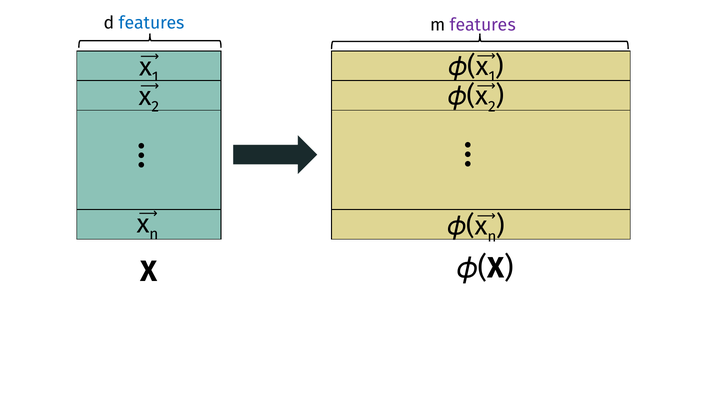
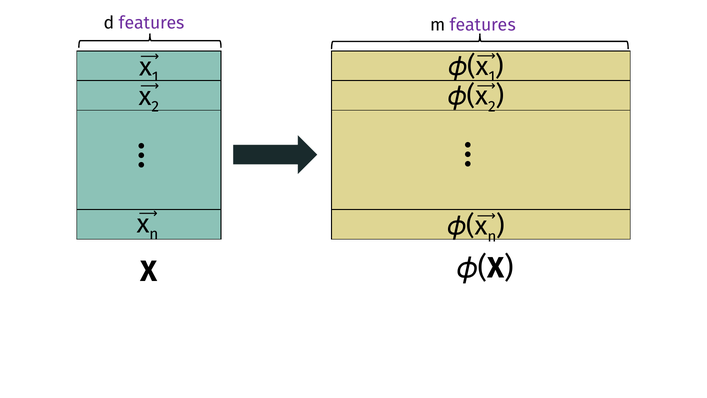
features at (152, 23) colour: blue -> purple
